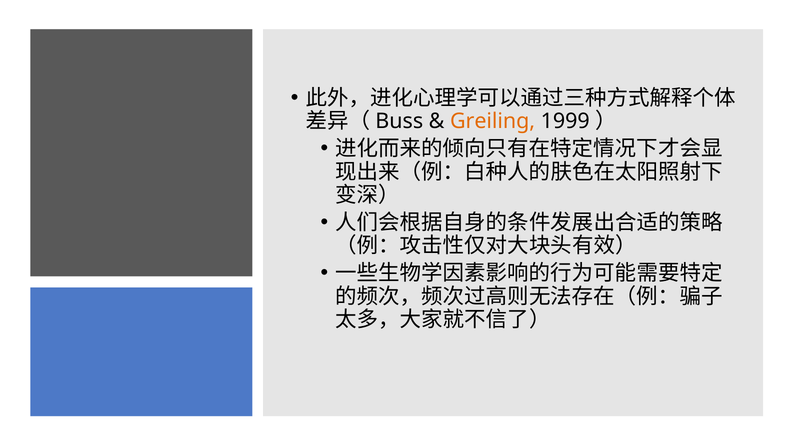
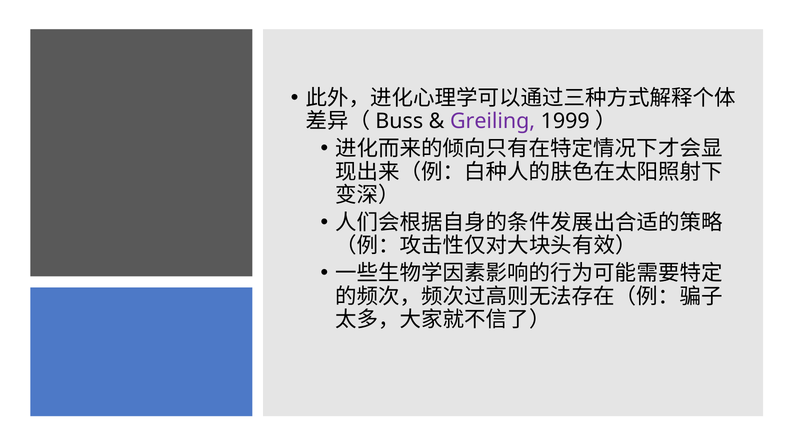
Greiling colour: orange -> purple
